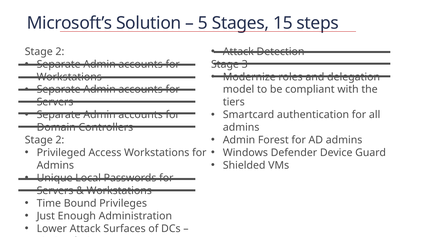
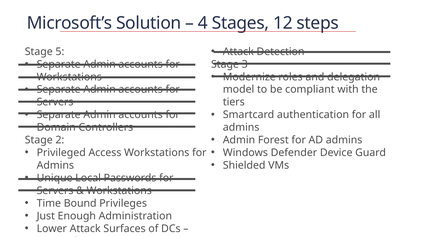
5: 5 -> 4
15: 15 -> 12
2 at (60, 52): 2 -> 5
